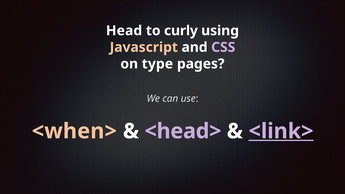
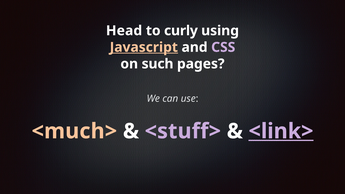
Javascript underline: none -> present
type: type -> such
<when>: <when> -> <much>
<head>: <head> -> <stuff>
